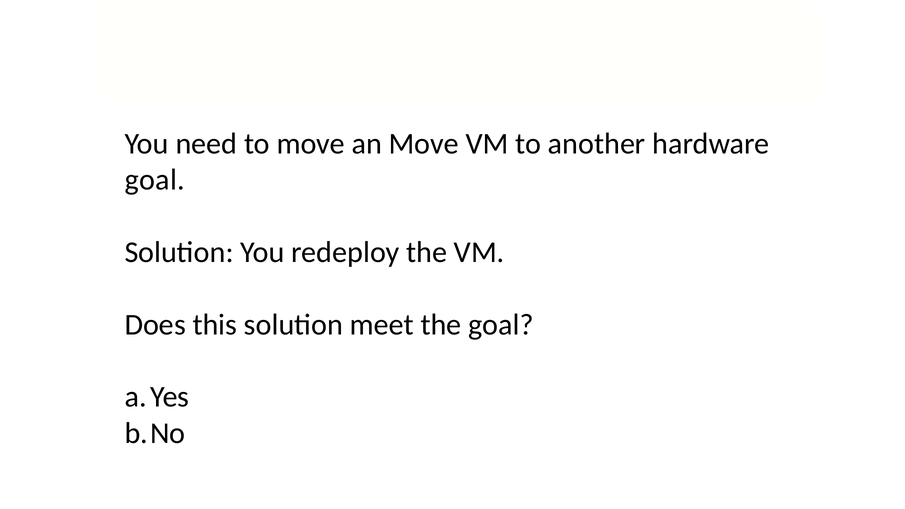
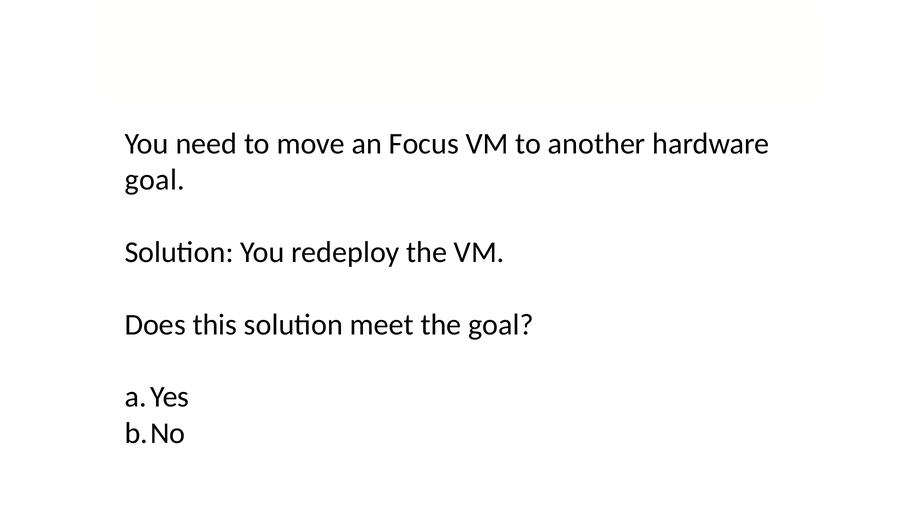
an Move: Move -> Focus
